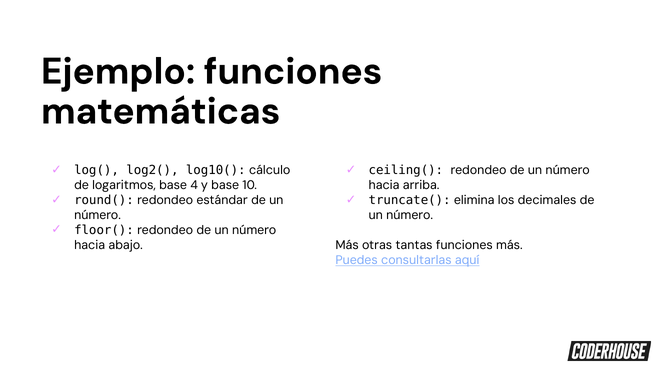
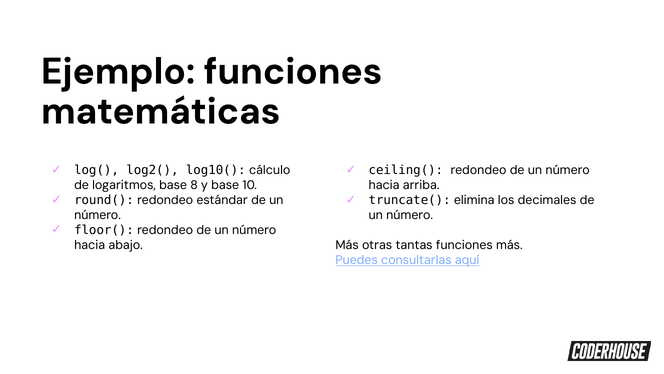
4: 4 -> 8
